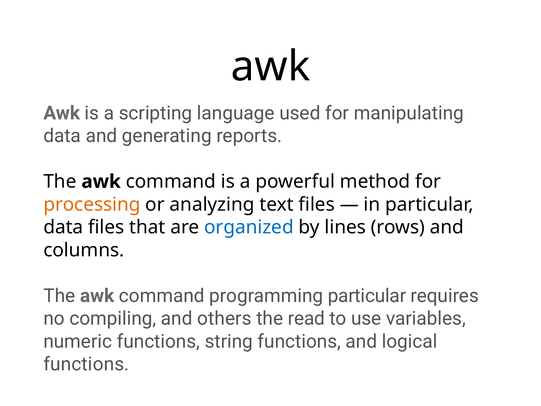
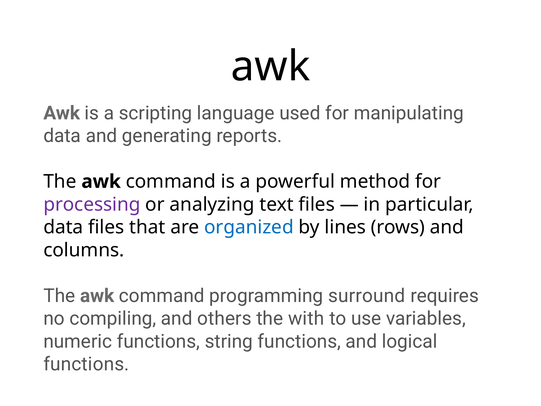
processing colour: orange -> purple
programming particular: particular -> surround
read: read -> with
